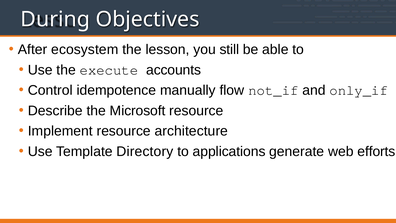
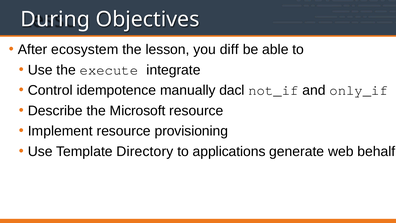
still: still -> diff
accounts: accounts -> integrate
flow: flow -> dacl
architecture: architecture -> provisioning
efforts: efforts -> behalf
